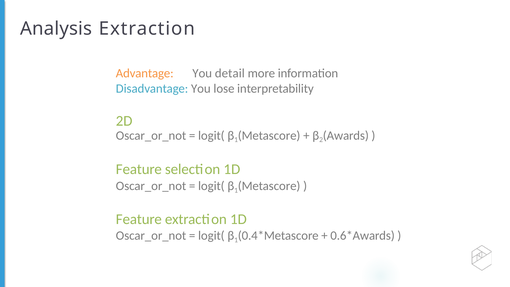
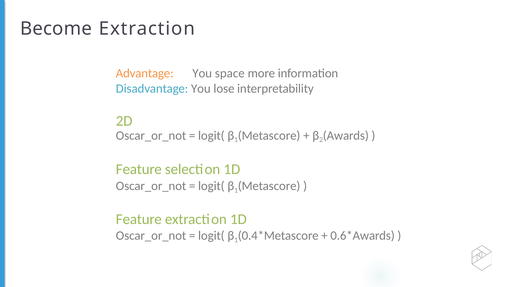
Analysis: Analysis -> Become
detail: detail -> space
